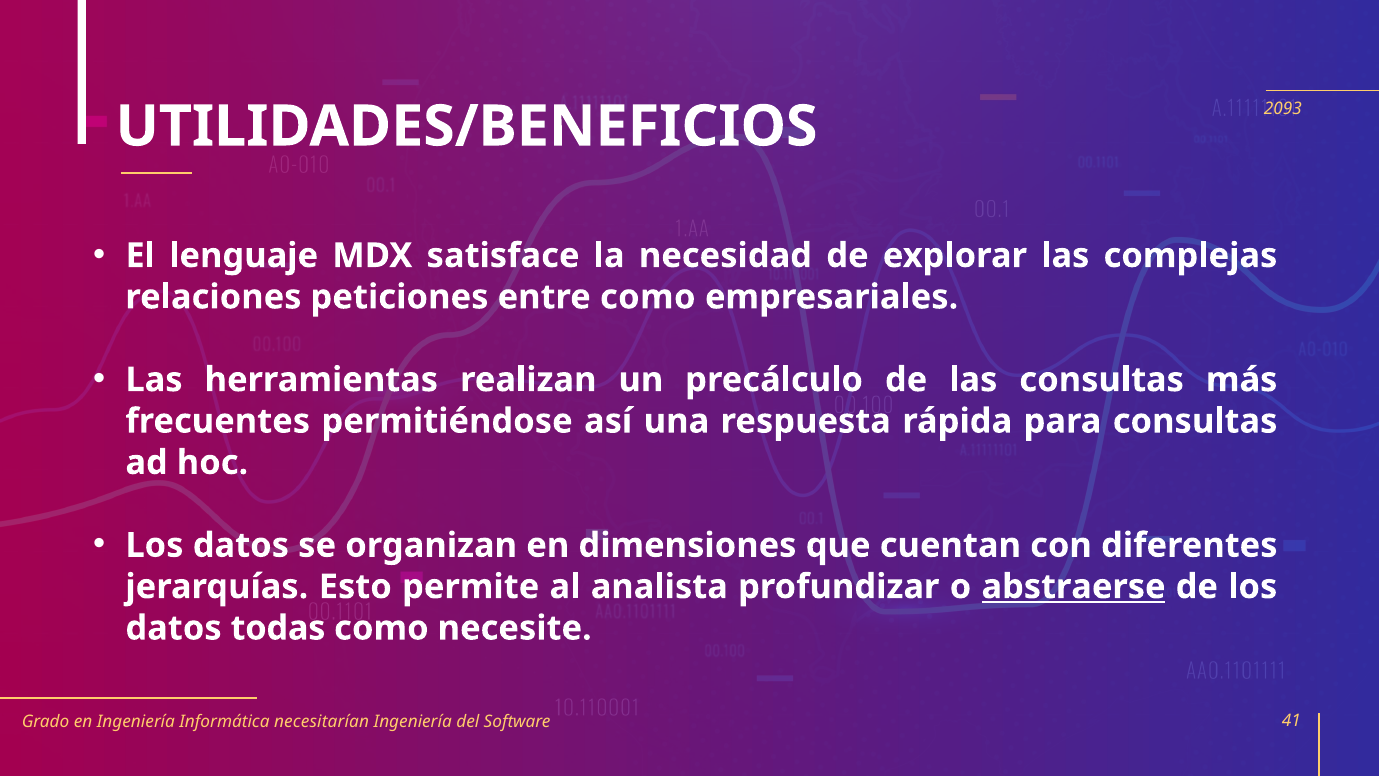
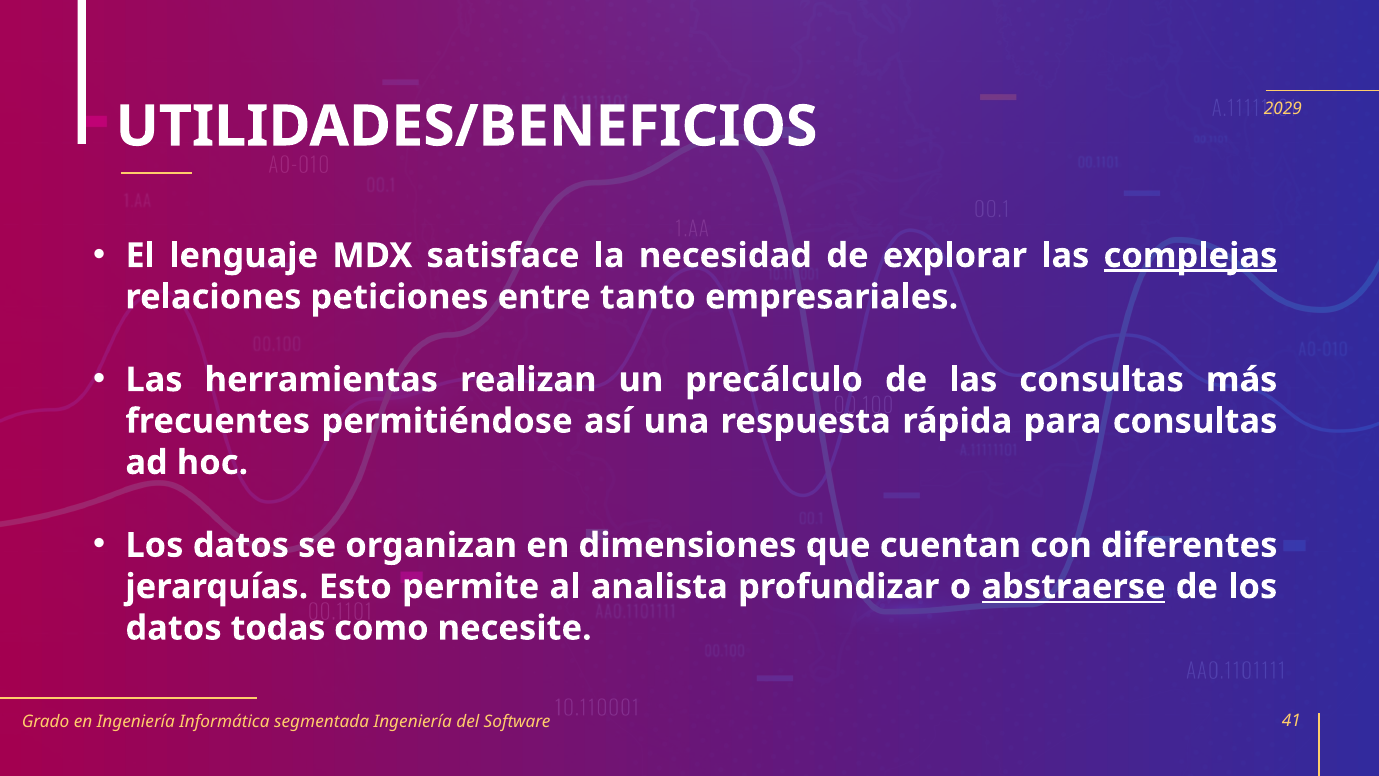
2093: 2093 -> 2029
complejas underline: none -> present
entre como: como -> tanto
necesitarían: necesitarían -> segmentada
